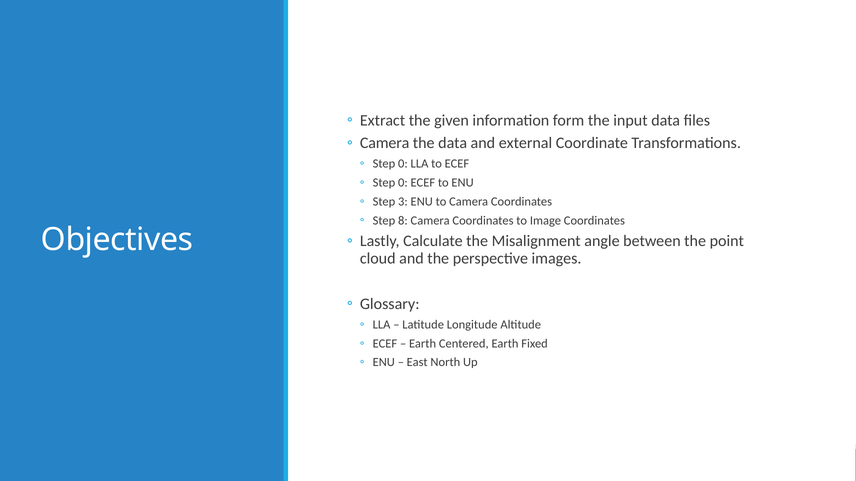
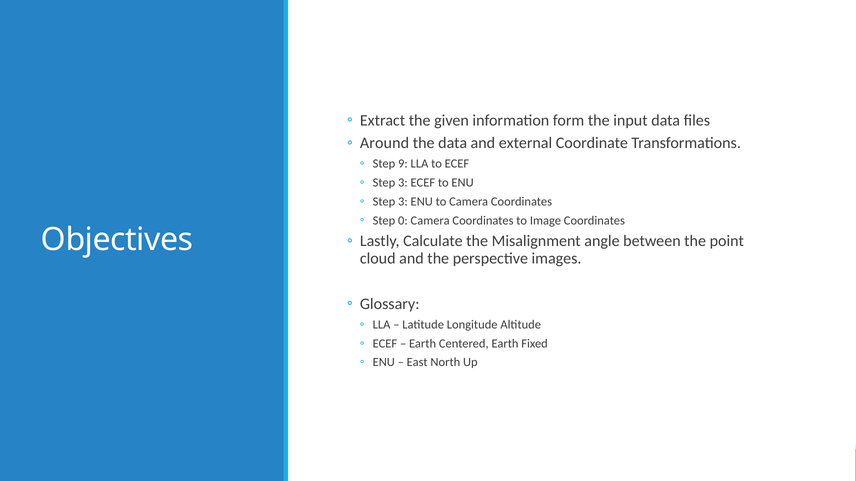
Camera at (385, 143): Camera -> Around
0 at (403, 164): 0 -> 9
0 at (403, 183): 0 -> 3
8: 8 -> 0
